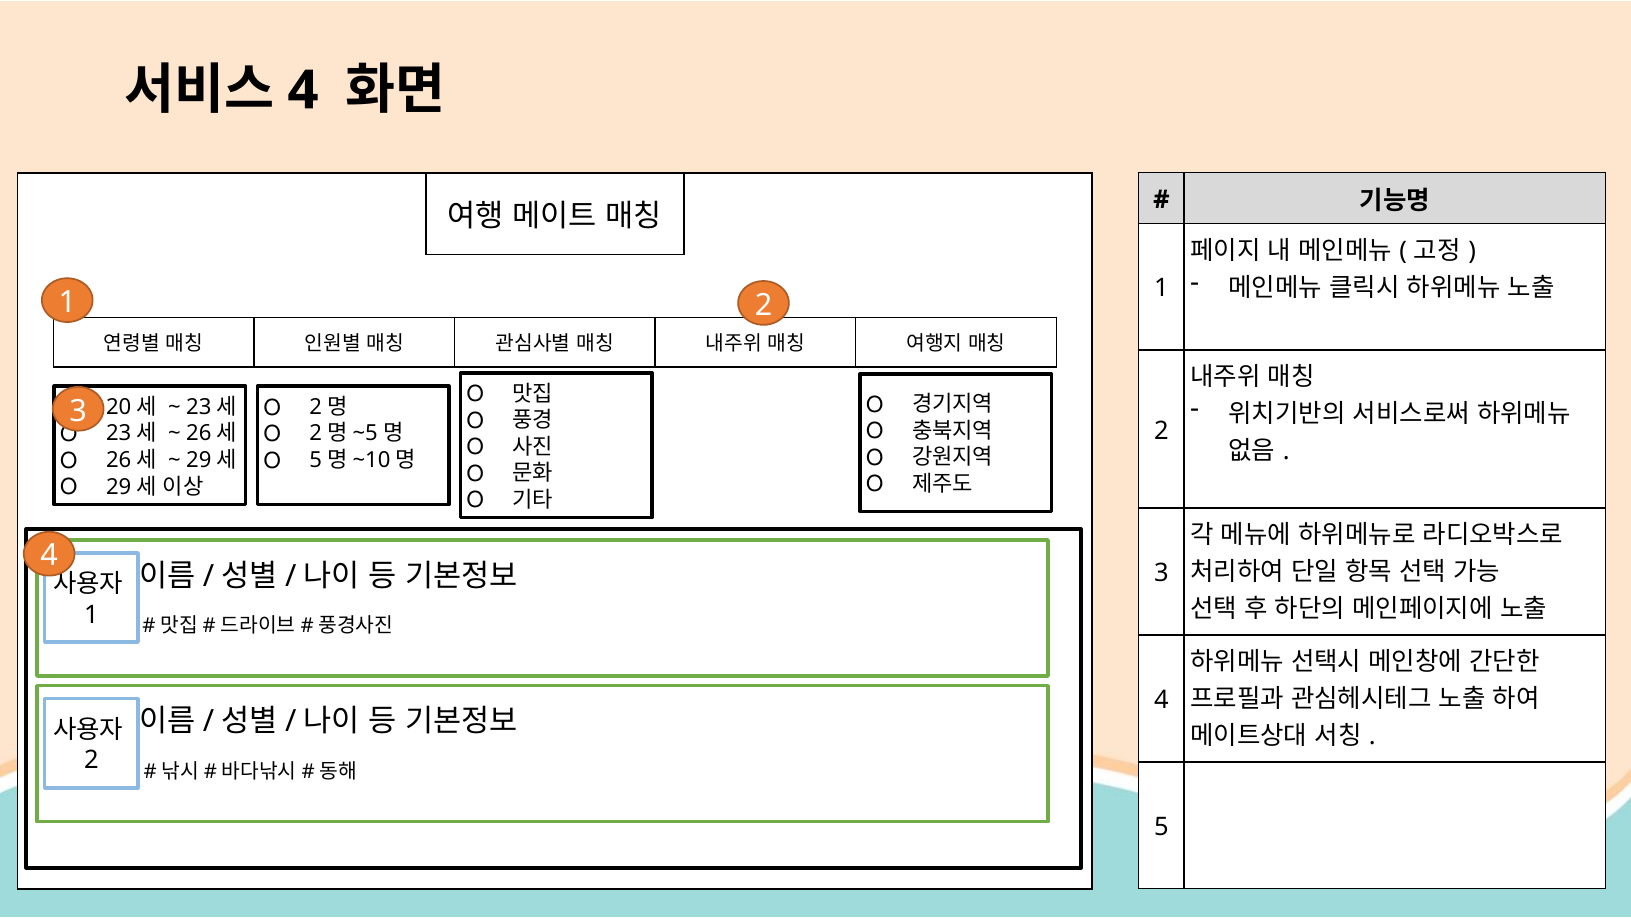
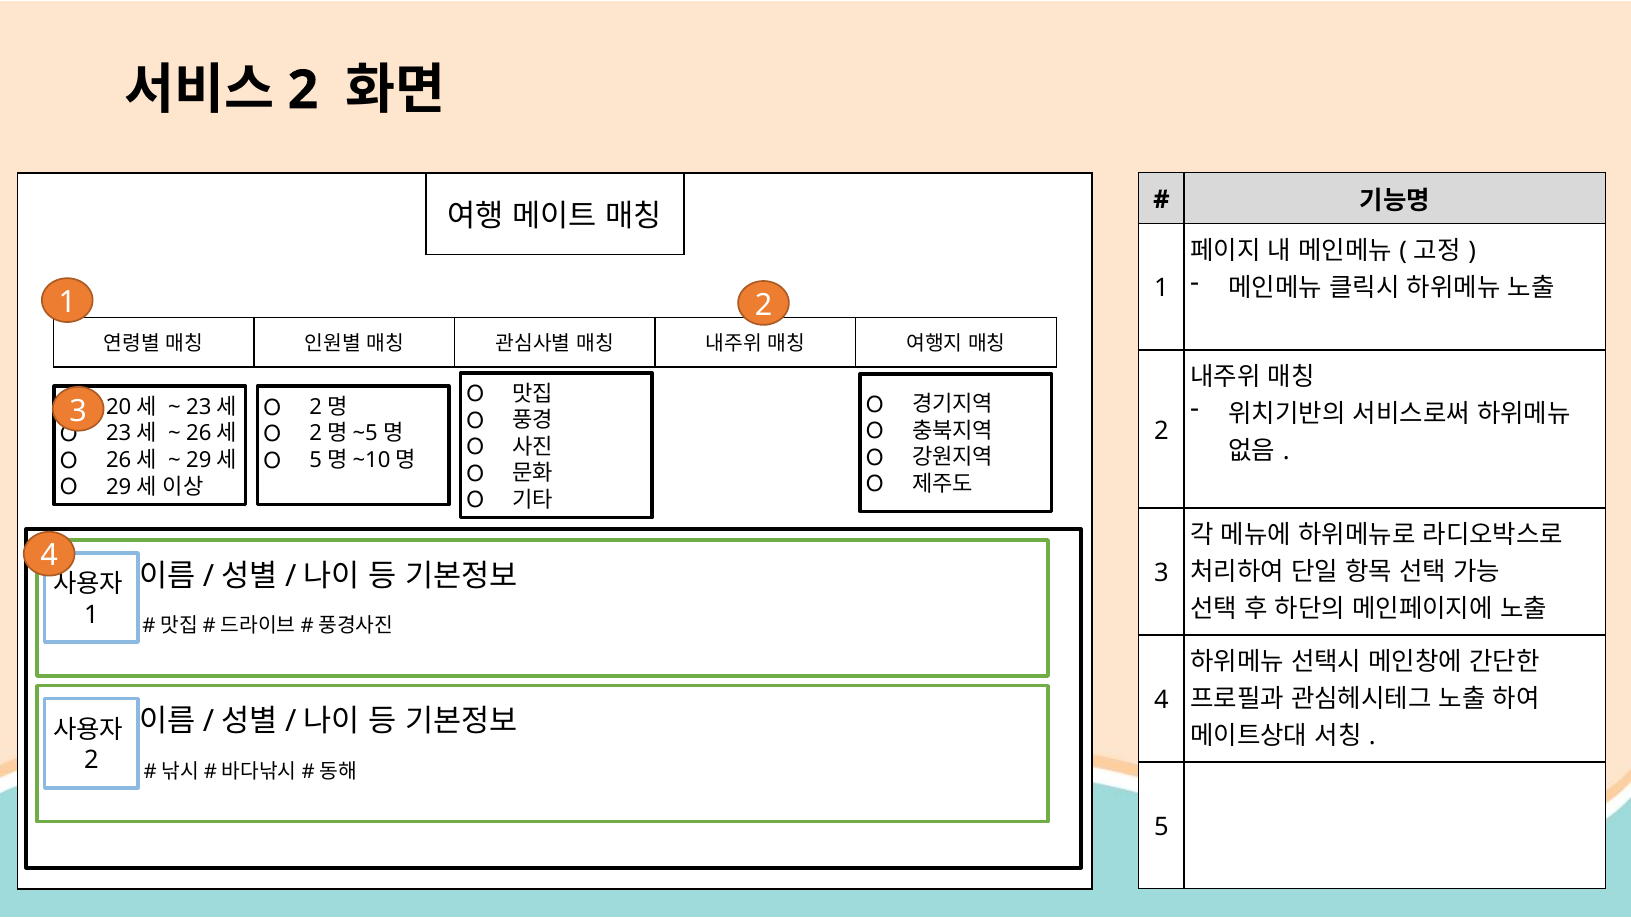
4 at (303, 90): 4 -> 2
